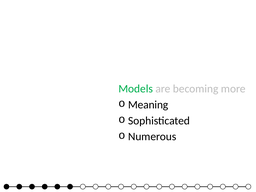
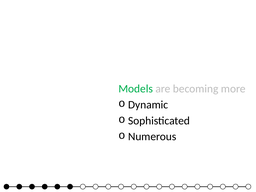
Meaning: Meaning -> Dynamic
